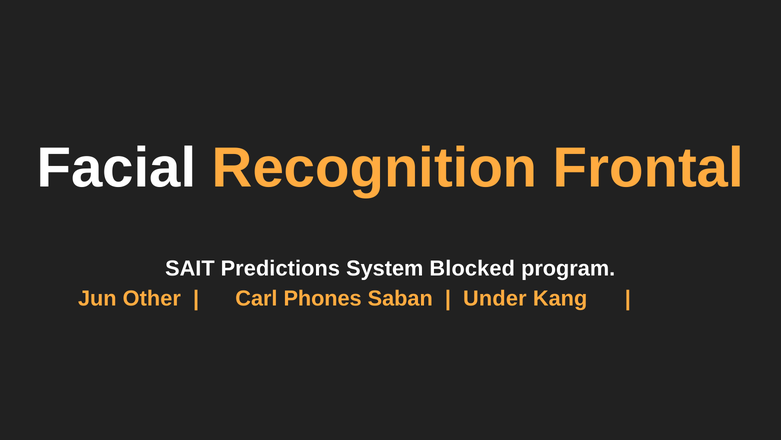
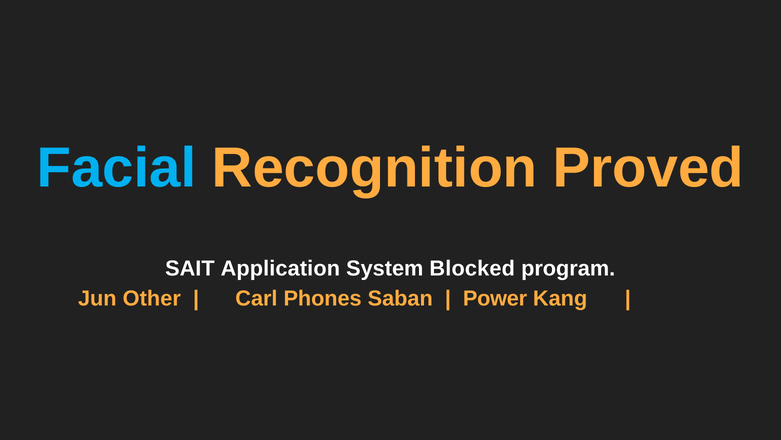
Facial colour: white -> light blue
Frontal: Frontal -> Proved
Predictions: Predictions -> Application
Under: Under -> Power
